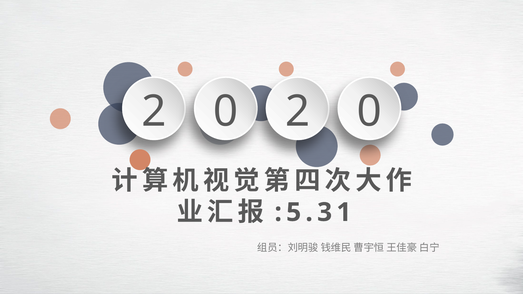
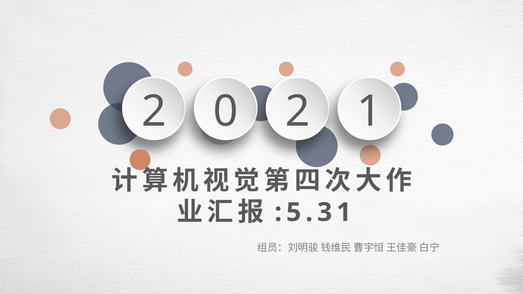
0 at (369, 111): 0 -> 1
